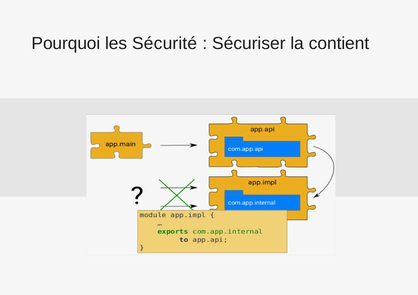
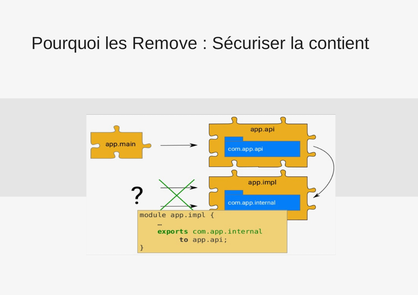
Sécurité: Sécurité -> Remove
